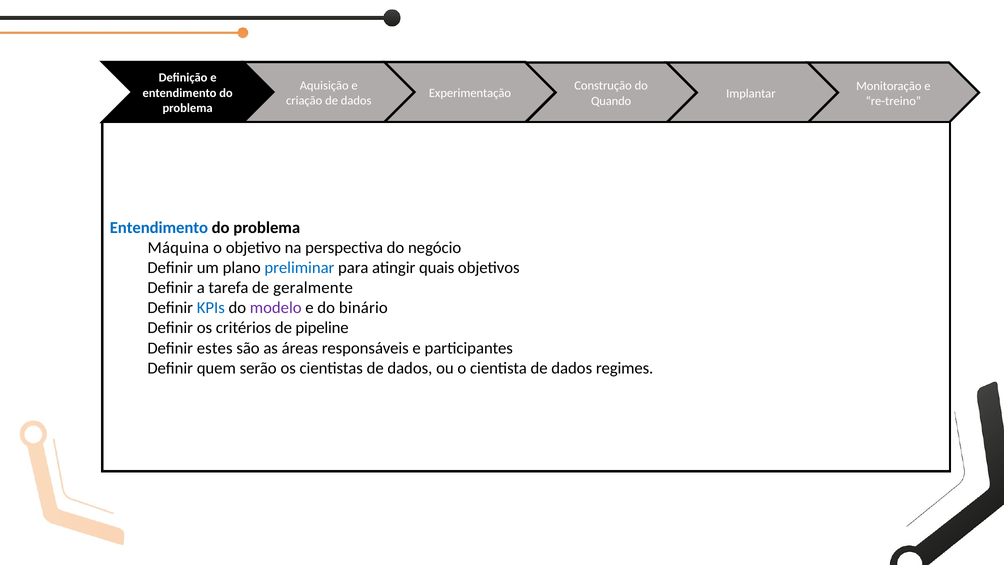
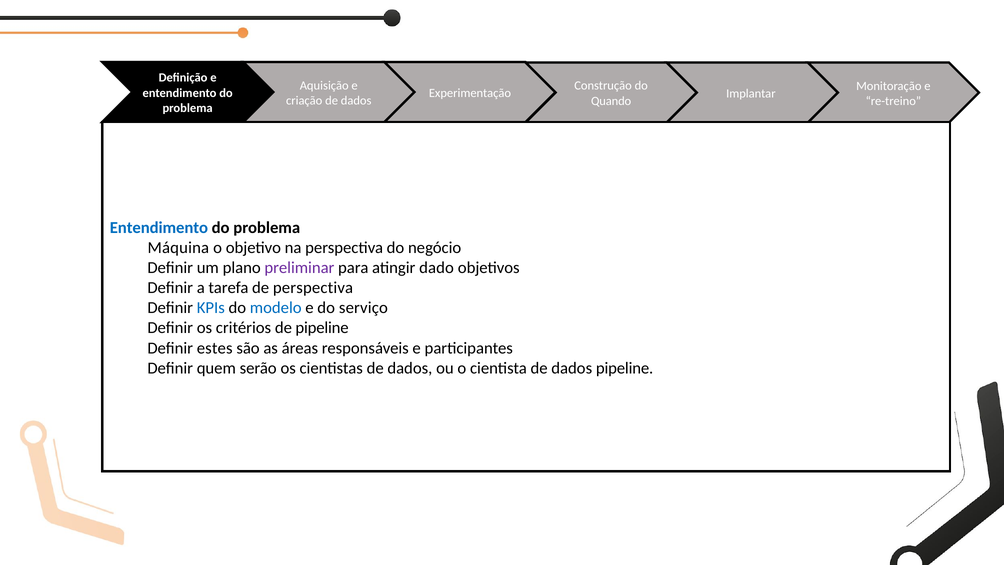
preliminar colour: blue -> purple
quais: quais -> dado
de geralmente: geralmente -> perspectiva
modelo colour: purple -> blue
binário: binário -> serviço
dados regimes: regimes -> pipeline
